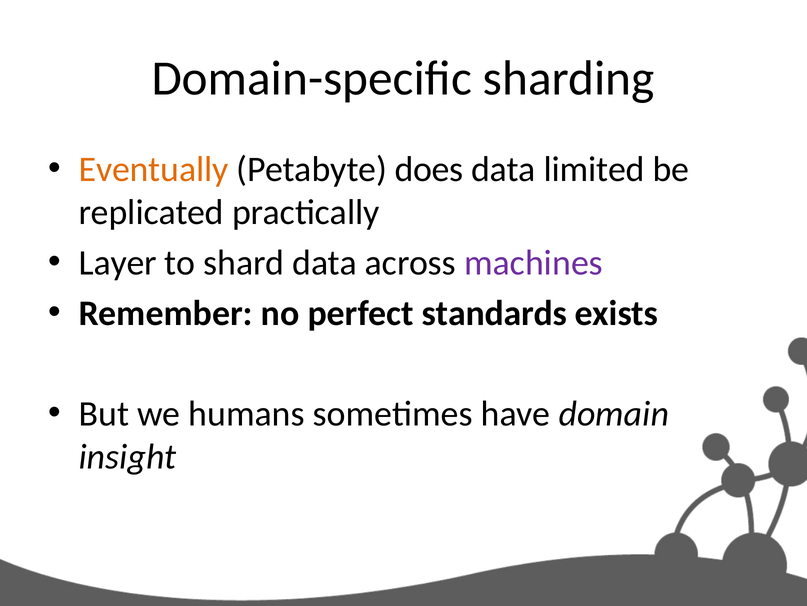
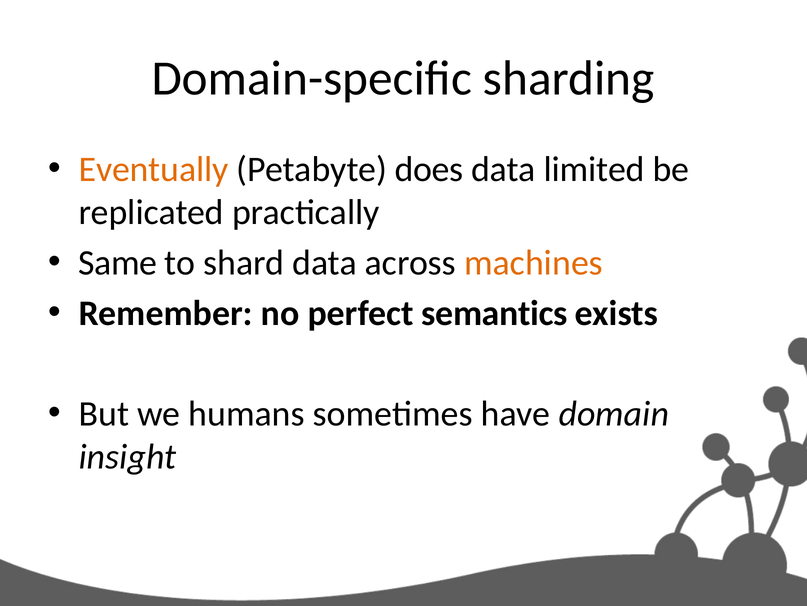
Layer: Layer -> Same
machines colour: purple -> orange
standards: standards -> semantics
